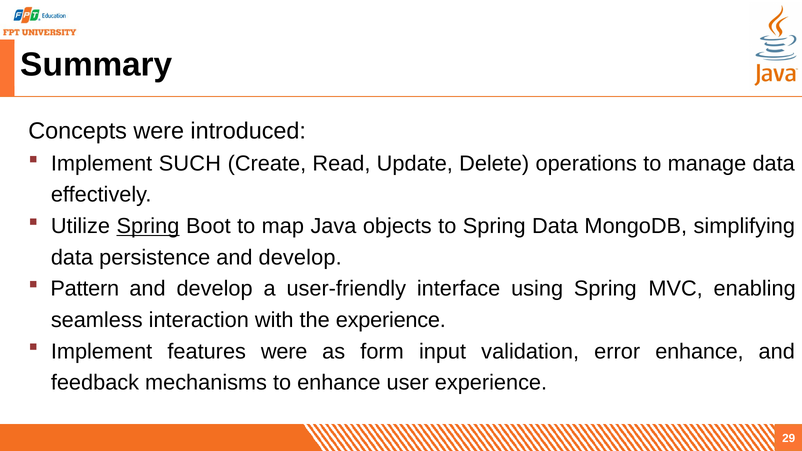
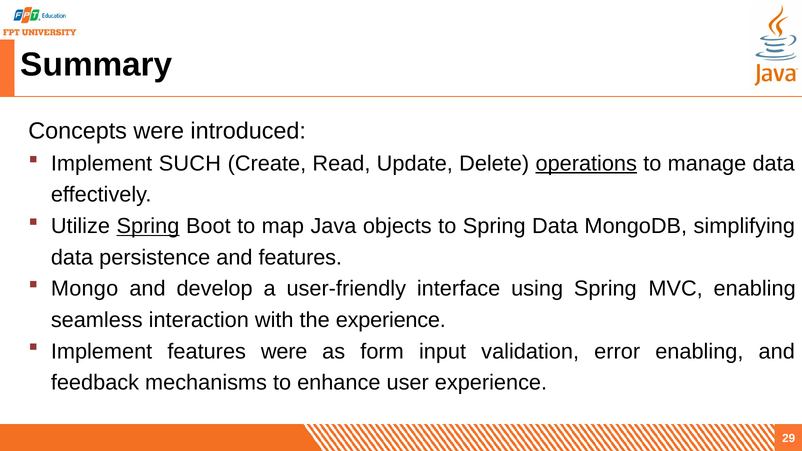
operations underline: none -> present
persistence and develop: develop -> features
Pattern: Pattern -> Mongo
error enhance: enhance -> enabling
